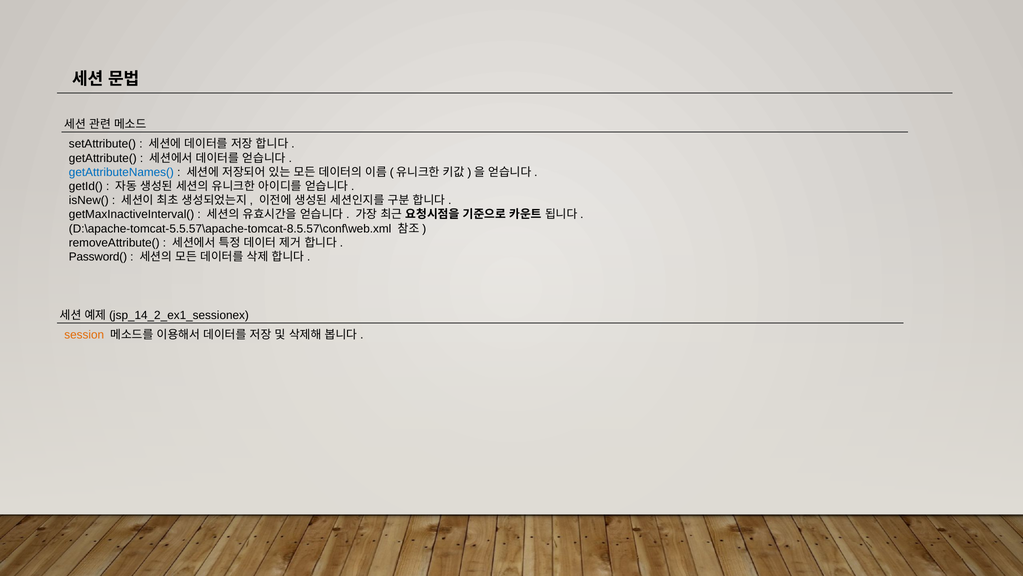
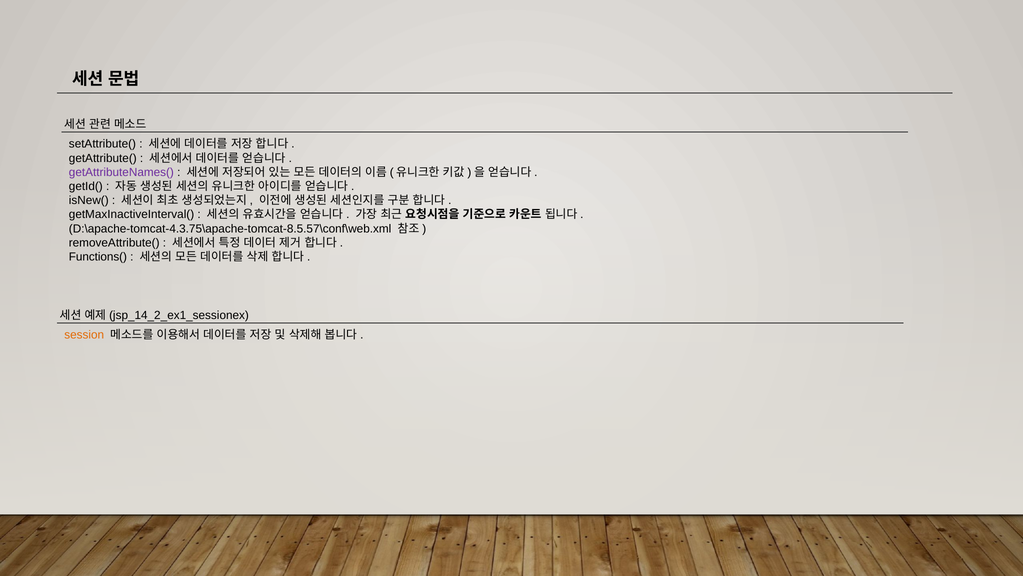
getAttributeNames( colour: blue -> purple
D:\apache-tomcat-5.5.57\apache-tomcat-8.5.57\conf\web.xml: D:\apache-tomcat-5.5.57\apache-tomcat-8.5.57\conf\web.xml -> D:\apache-tomcat-4.3.75\apache-tomcat-8.5.57\conf\web.xml
Password(: Password( -> Functions(
